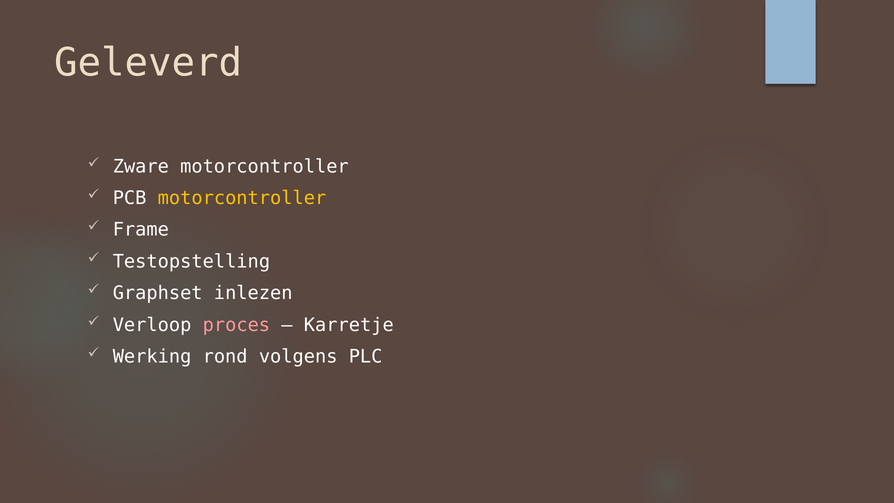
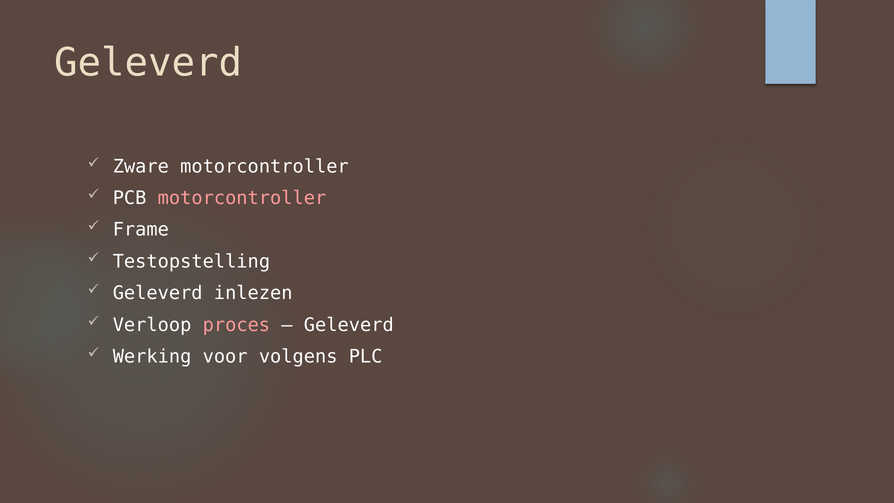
motorcontroller at (242, 198) colour: yellow -> pink
Graphset at (158, 293): Graphset -> Geleverd
Karretje at (349, 325): Karretje -> Geleverd
rond: rond -> voor
